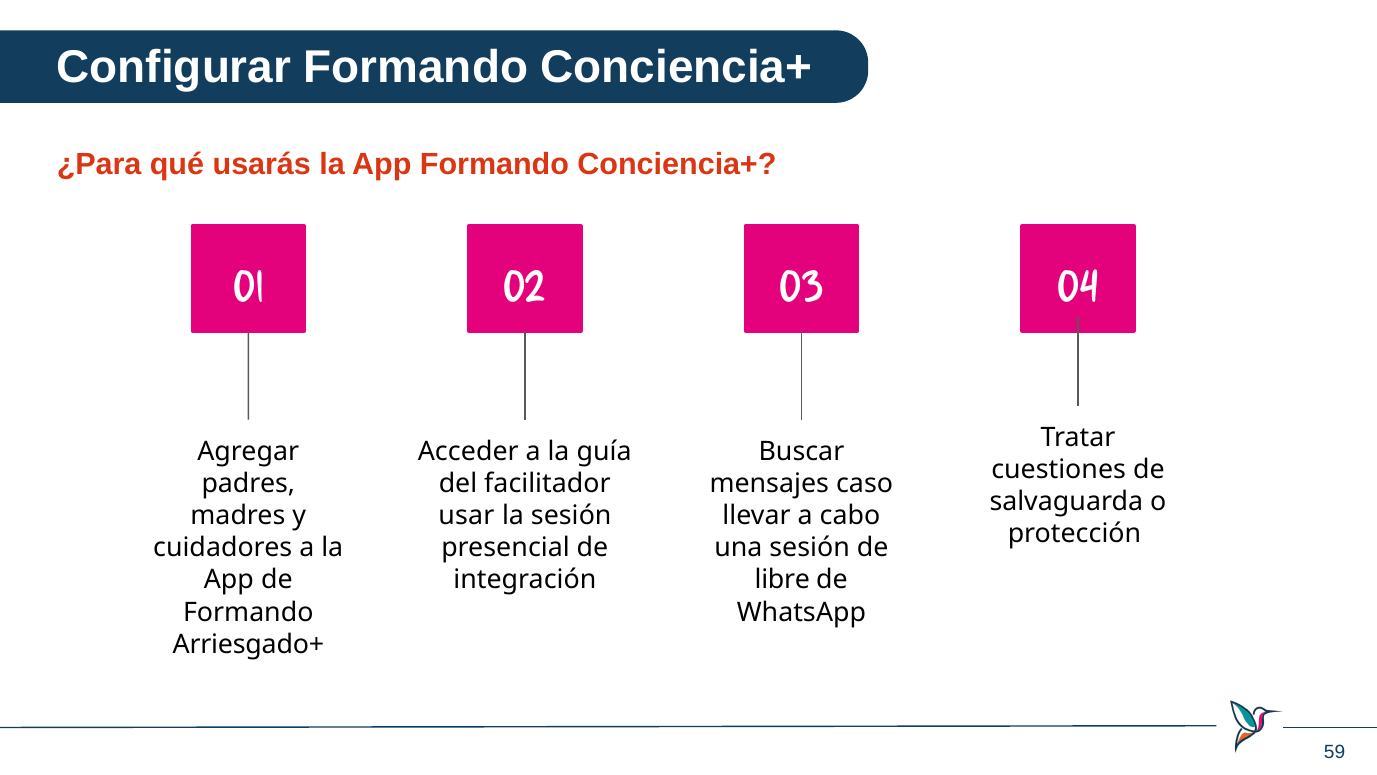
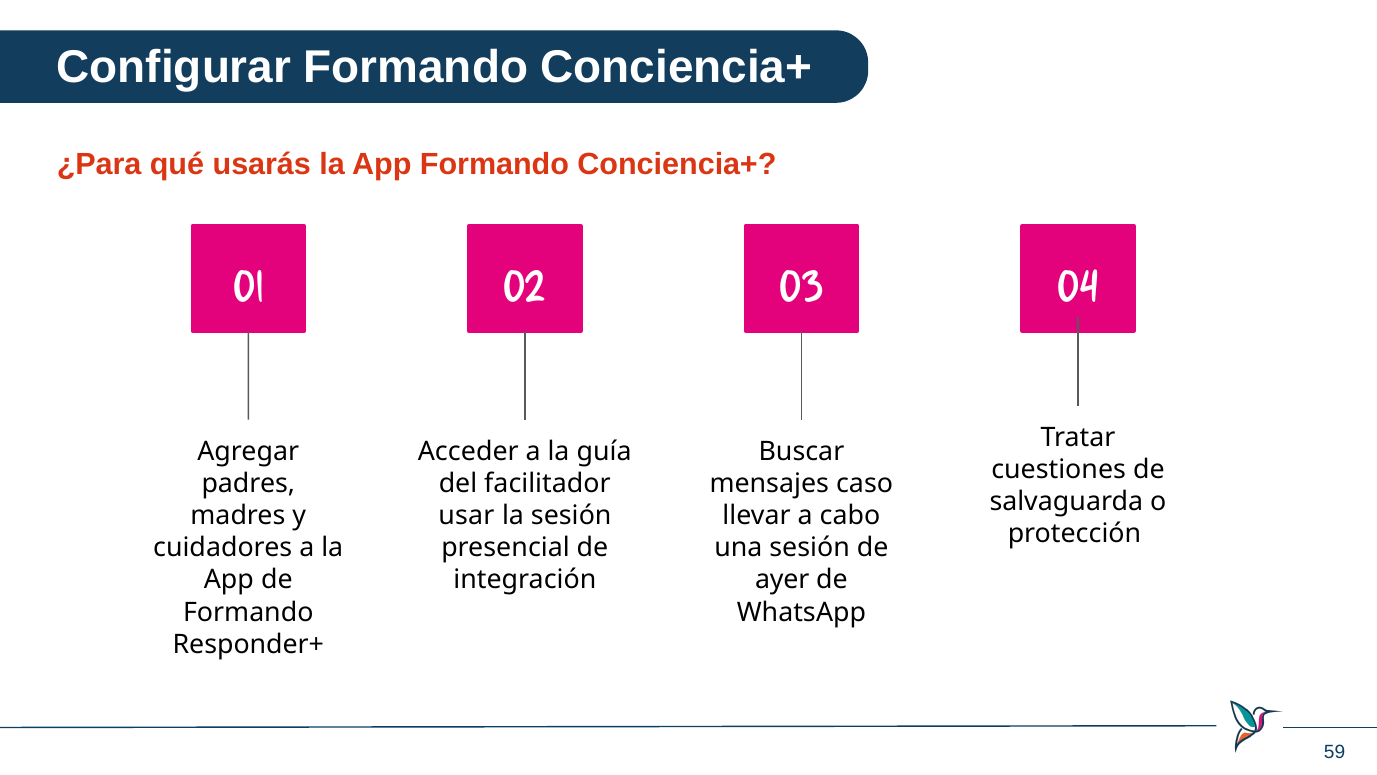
libre: libre -> ayer
Arriesgado+: Arriesgado+ -> Responder+
